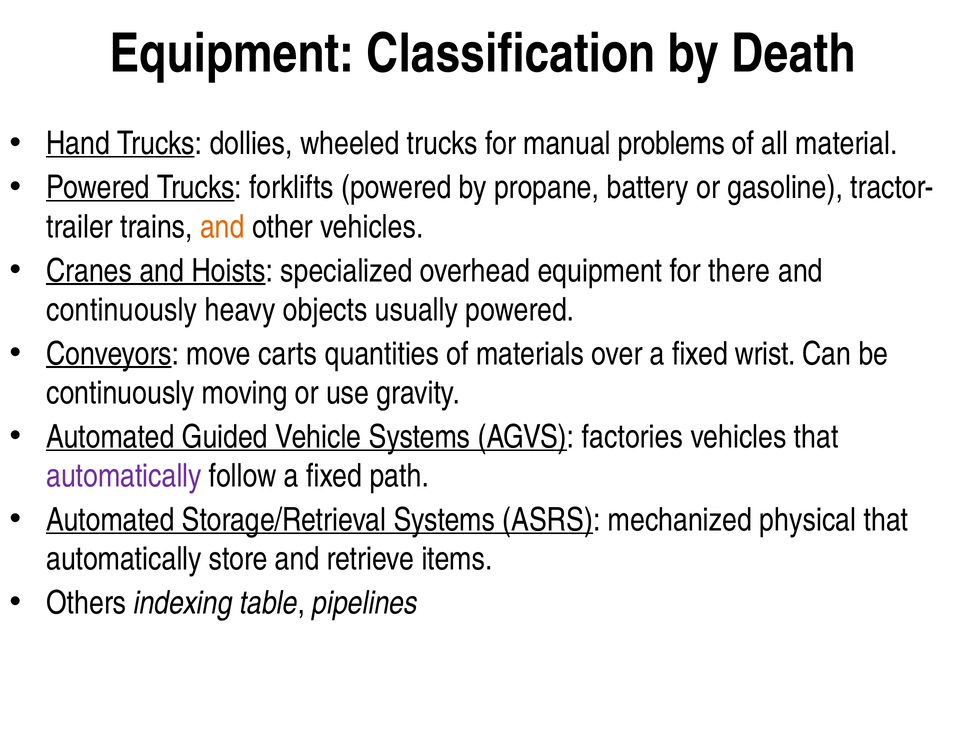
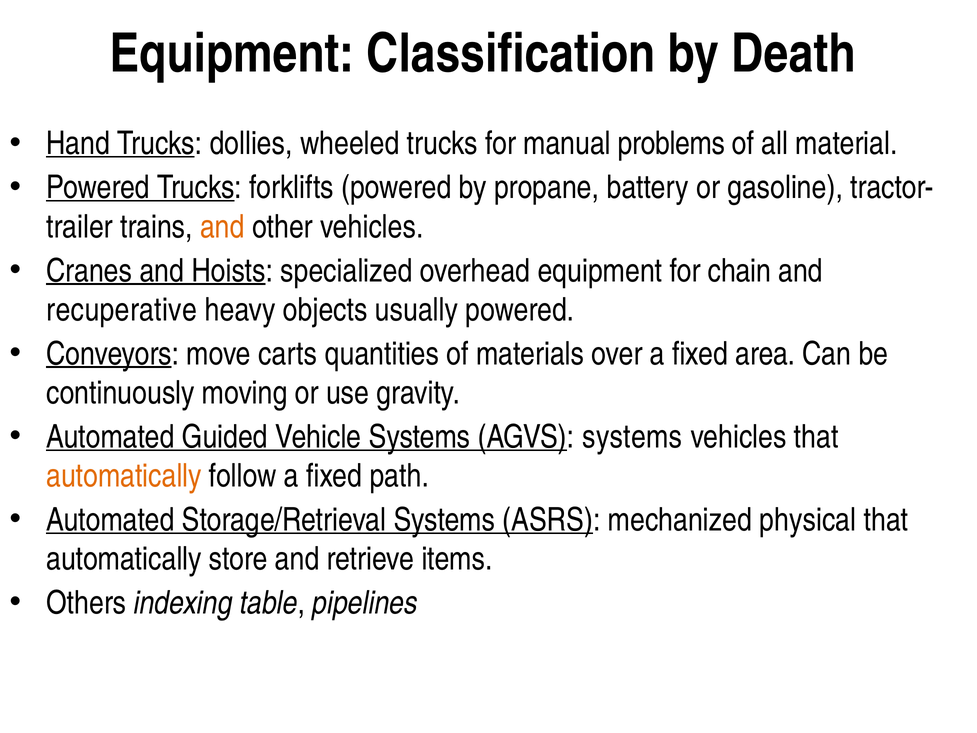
there: there -> chain
continuously at (122, 310): continuously -> recuperative
wrist: wrist -> area
AGVS factories: factories -> systems
automatically at (124, 476) colour: purple -> orange
